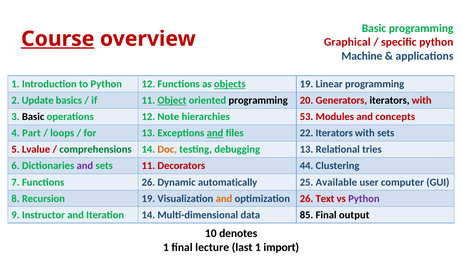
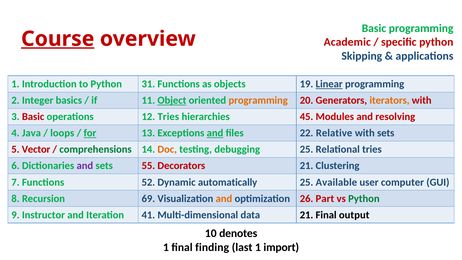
Graphical: Graphical -> Academic
Machine: Machine -> Skipping
Python 12: 12 -> 31
objects underline: present -> none
Linear underline: none -> present
Update: Update -> Integer
programming at (258, 100) colour: black -> orange
iterators at (390, 100) colour: black -> orange
Basic at (33, 117) colour: black -> red
12 Note: Note -> Tries
53: 53 -> 45
concepts: concepts -> resolving
Part: Part -> Java
for underline: none -> present
22 Iterators: Iterators -> Relative
Lvalue: Lvalue -> Vector
debugging 13: 13 -> 25
sets 11: 11 -> 55
Decorators 44: 44 -> 21
Functions 26: 26 -> 52
Recursion 19: 19 -> 69
Text: Text -> Part
Python at (364, 198) colour: purple -> green
Iteration 14: 14 -> 41
data 85: 85 -> 21
lecture: lecture -> finding
